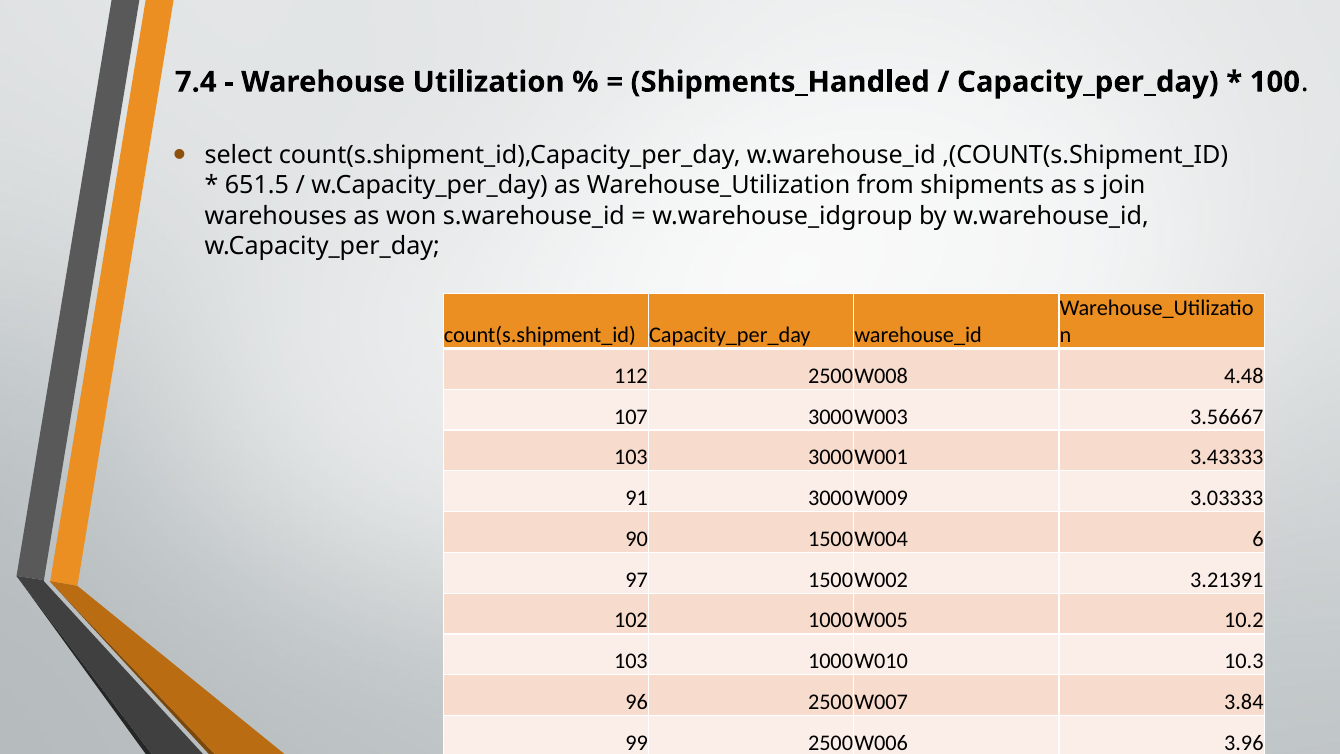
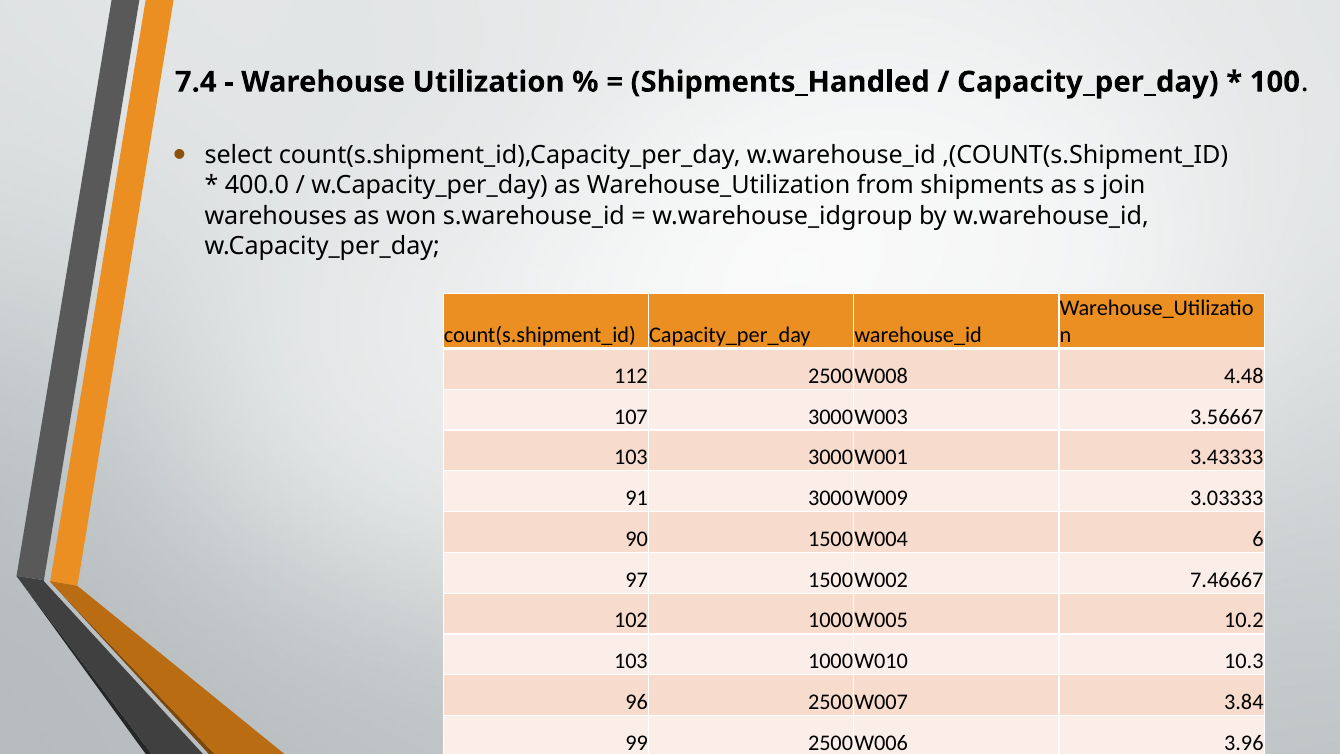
651.5: 651.5 -> 400.0
3.21391: 3.21391 -> 7.46667
